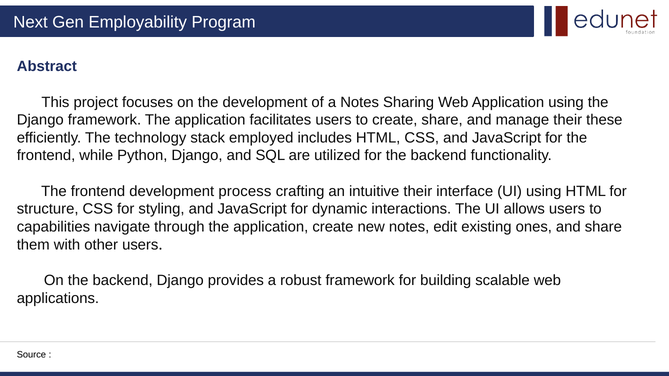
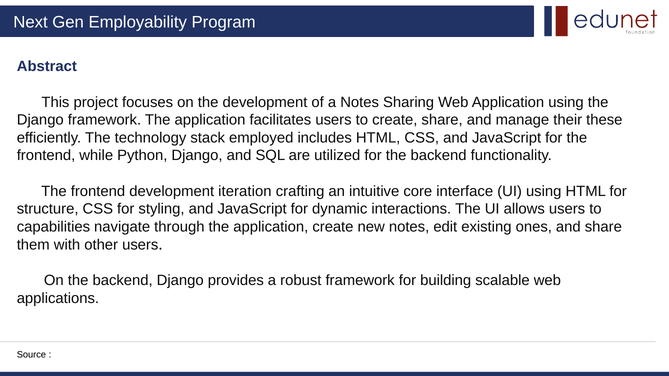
process: process -> iteration
intuitive their: their -> core
